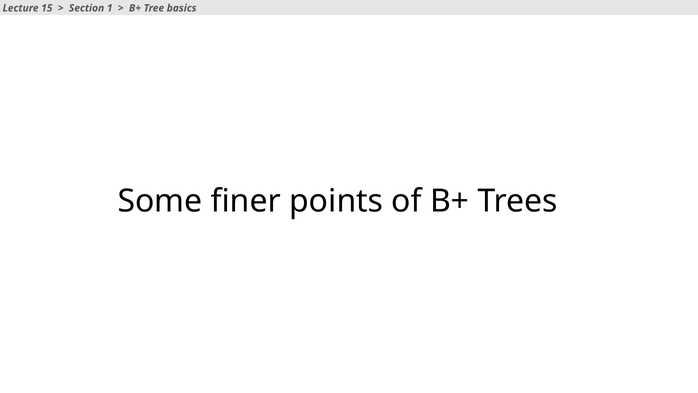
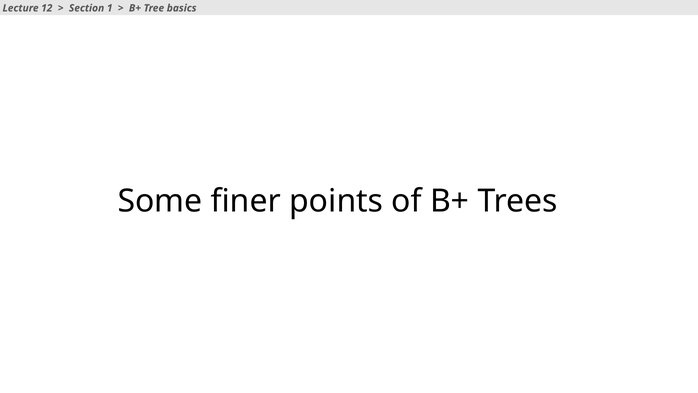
15: 15 -> 12
